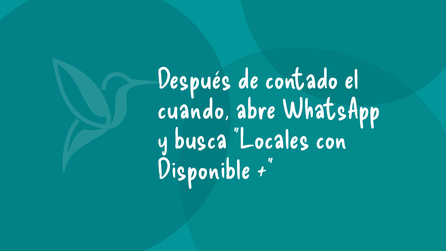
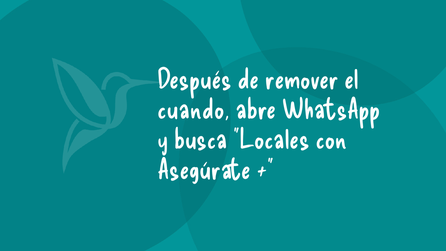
contado: contado -> remover
Disponible: Disponible -> Asegúrate
